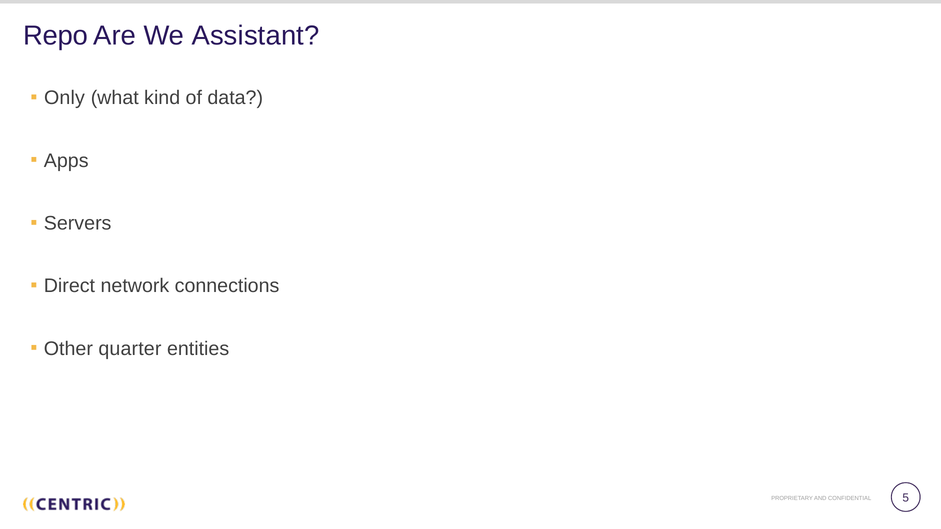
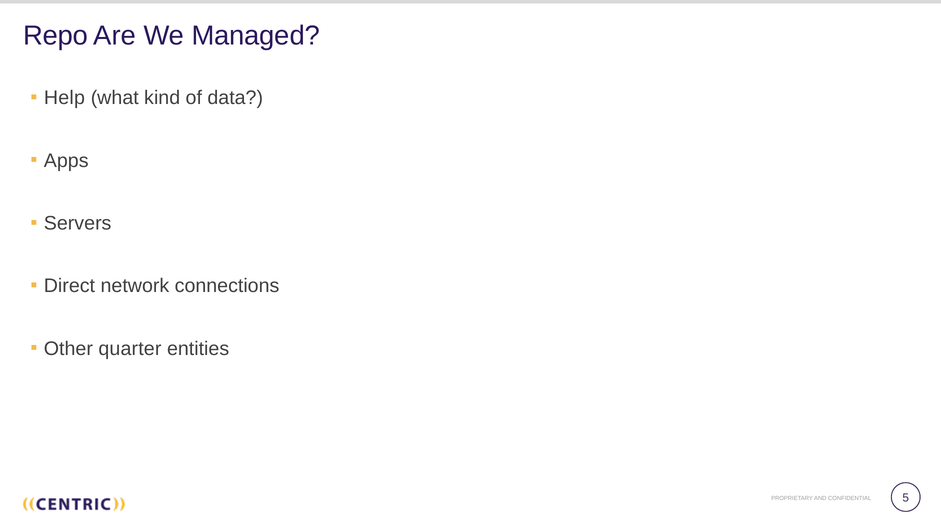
Assistant: Assistant -> Managed
Only: Only -> Help
